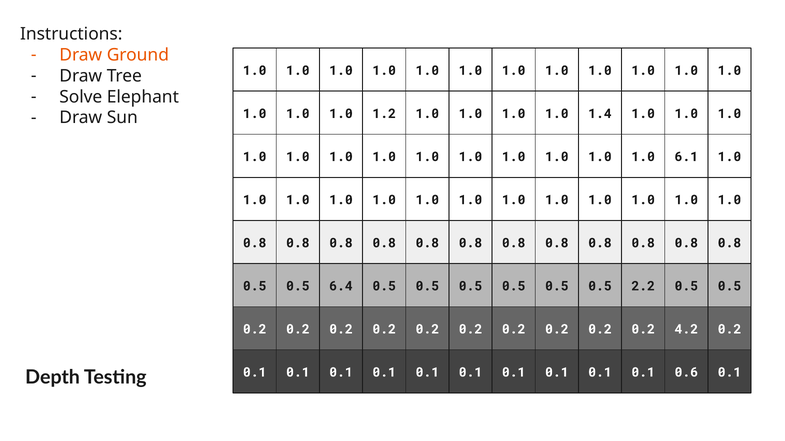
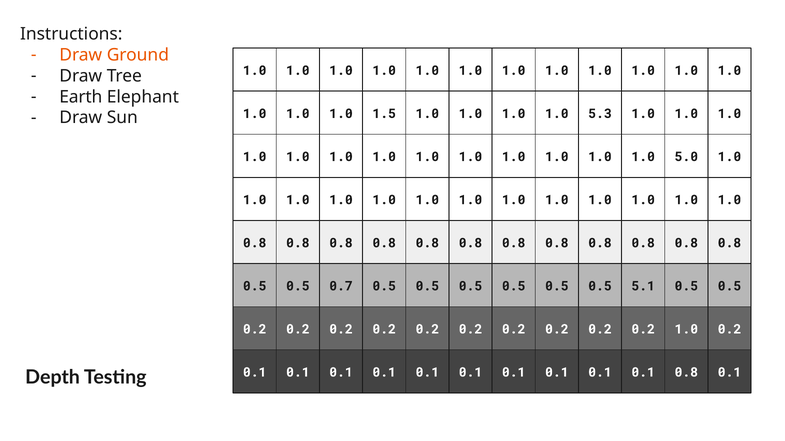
Solve: Solve -> Earth
1.2: 1.2 -> 1.5
1.4: 1.4 -> 5.3
6.1: 6.1 -> 5.0
6.4: 6.4 -> 0.7
2.2: 2.2 -> 5.1
4.2 at (686, 330): 4.2 -> 1.0
0.6 at (686, 373): 0.6 -> 0.8
